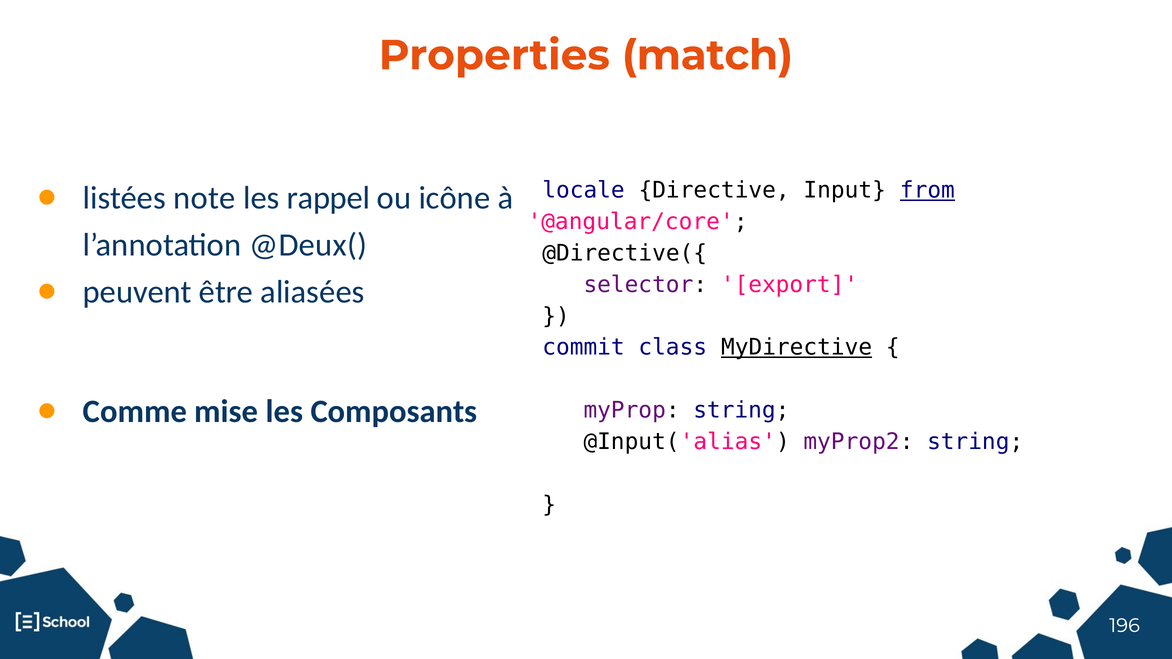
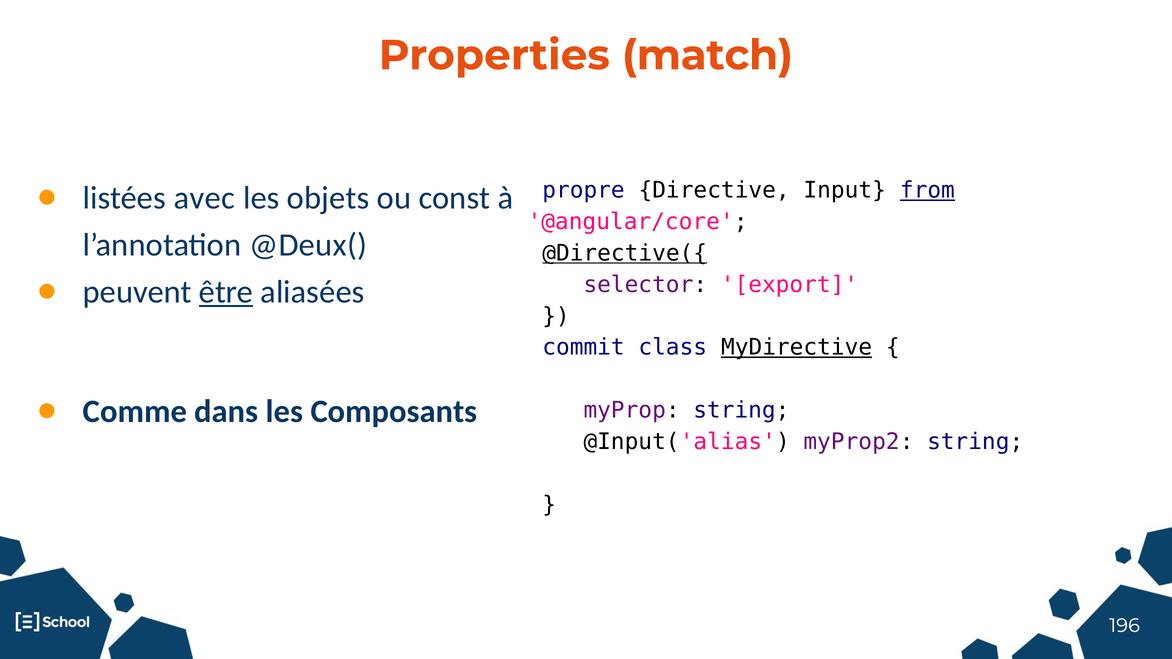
locale: locale -> propre
note: note -> avec
rappel: rappel -> objets
icône: icône -> const
@Directive({ underline: none -> present
être underline: none -> present
mise: mise -> dans
